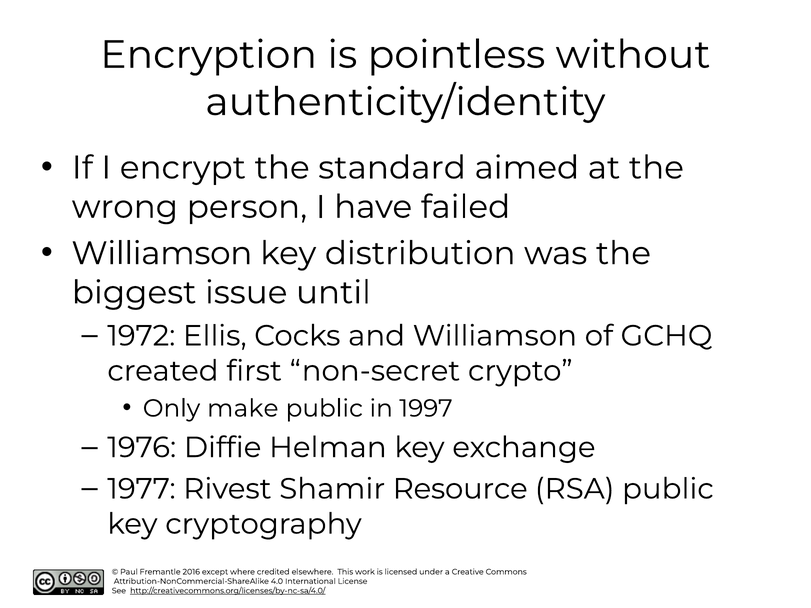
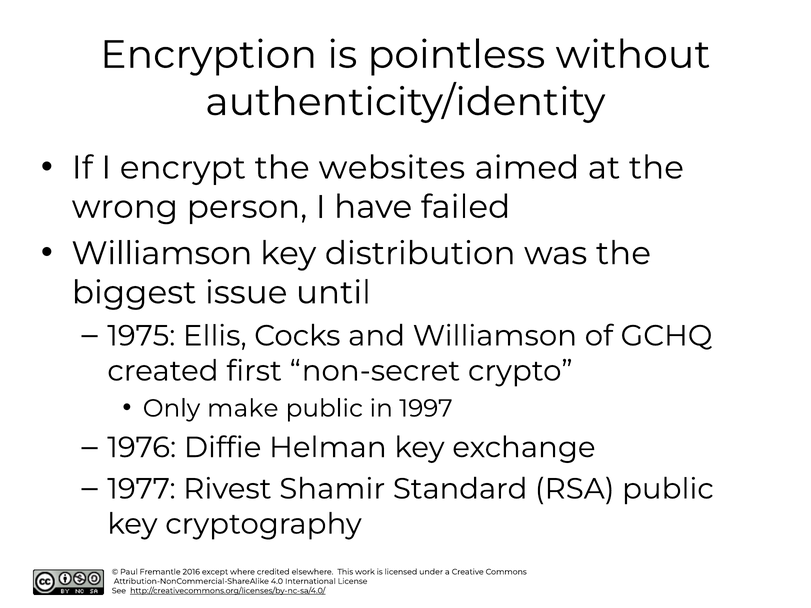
standard: standard -> websites
1972: 1972 -> 1975
Resource: Resource -> Standard
